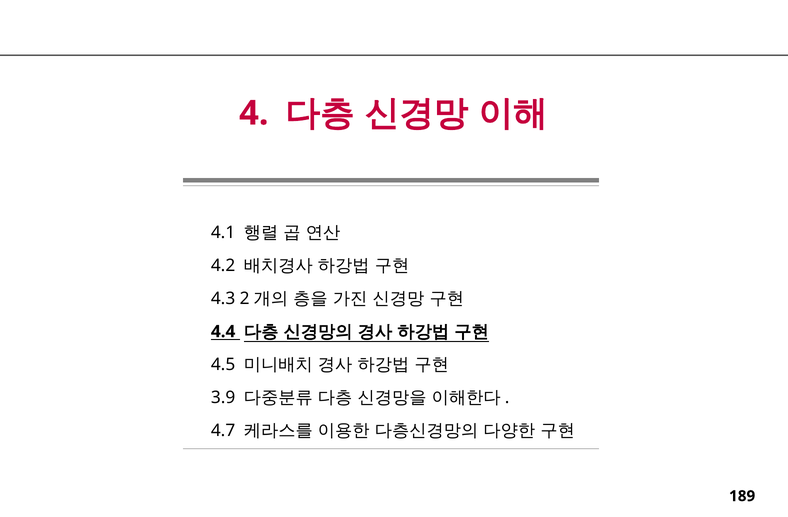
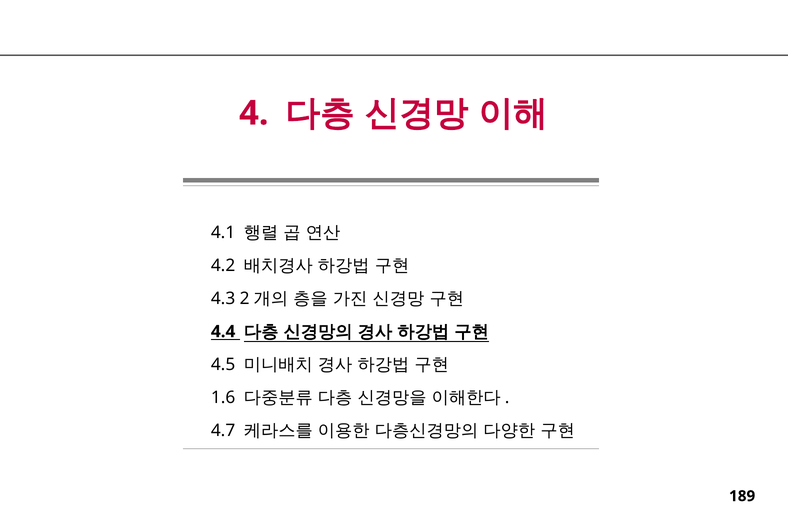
3.9: 3.9 -> 1.6
